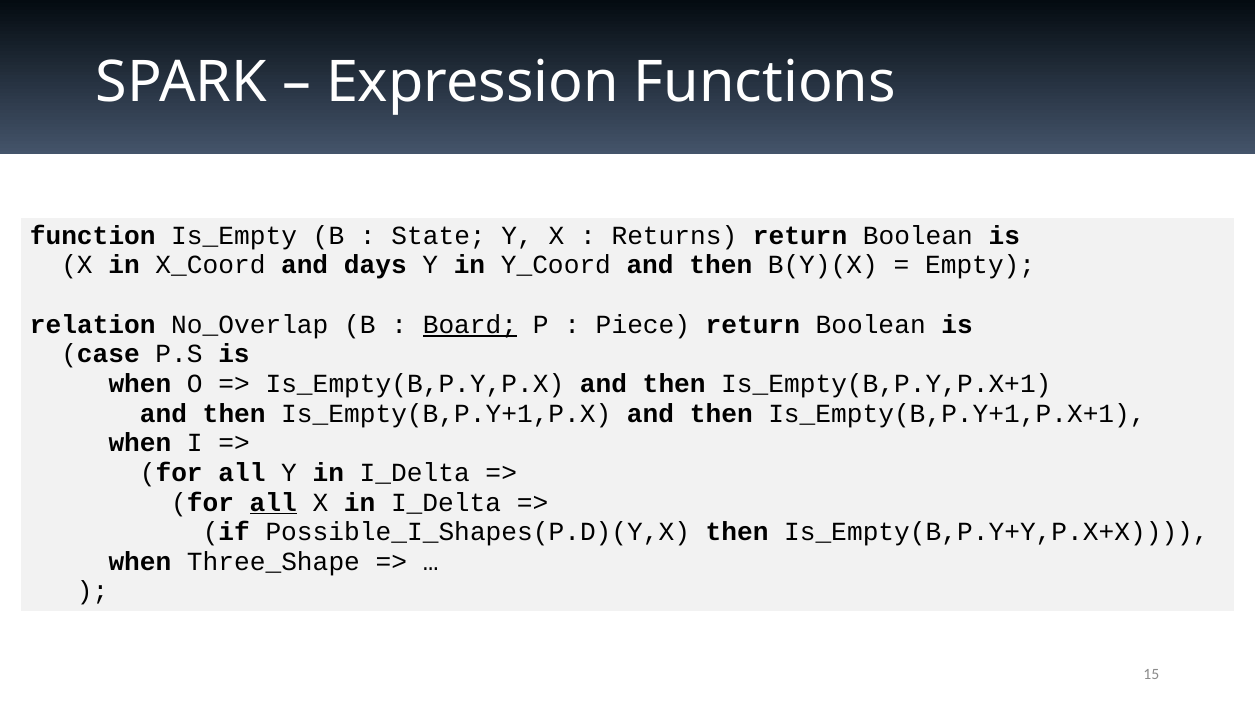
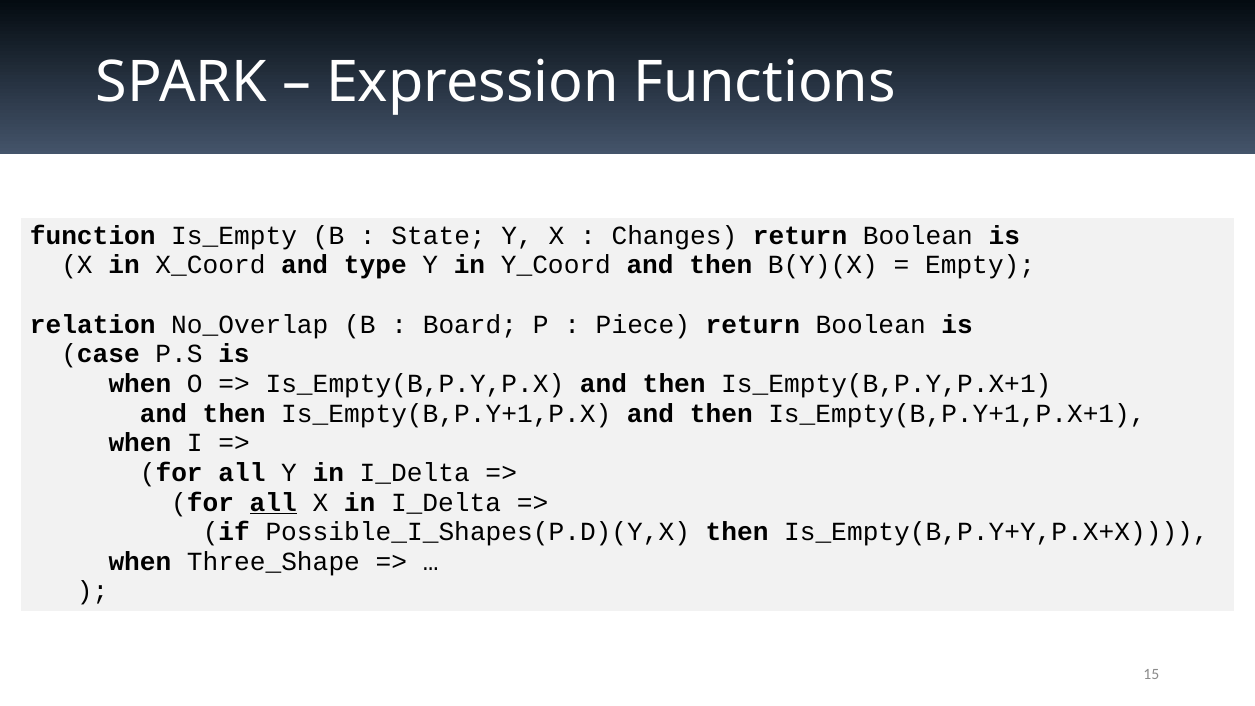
Returns: Returns -> Changes
days: days -> type
Board underline: present -> none
